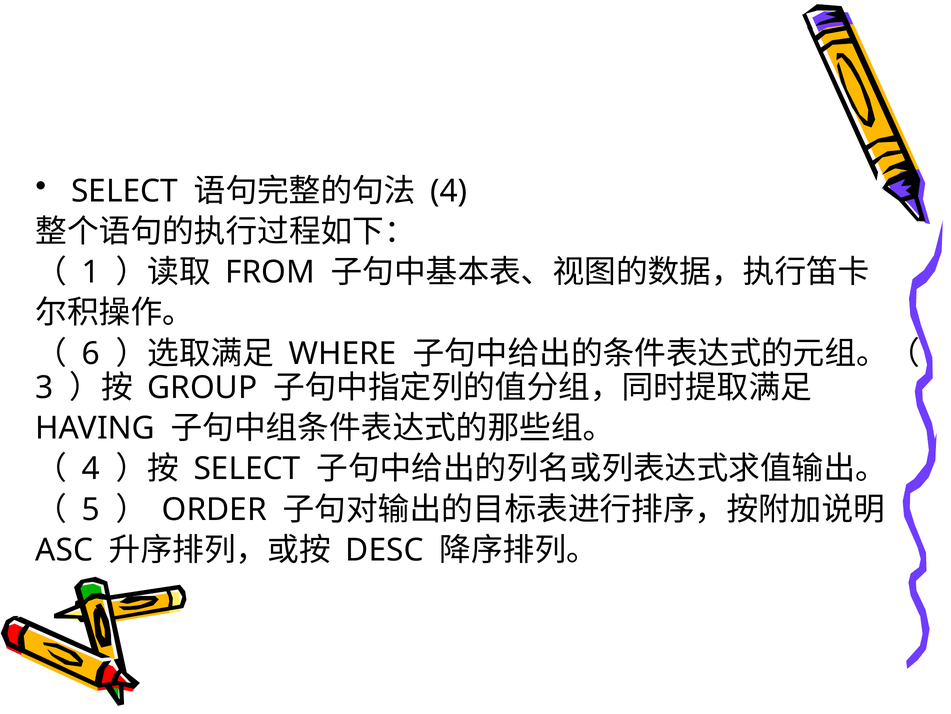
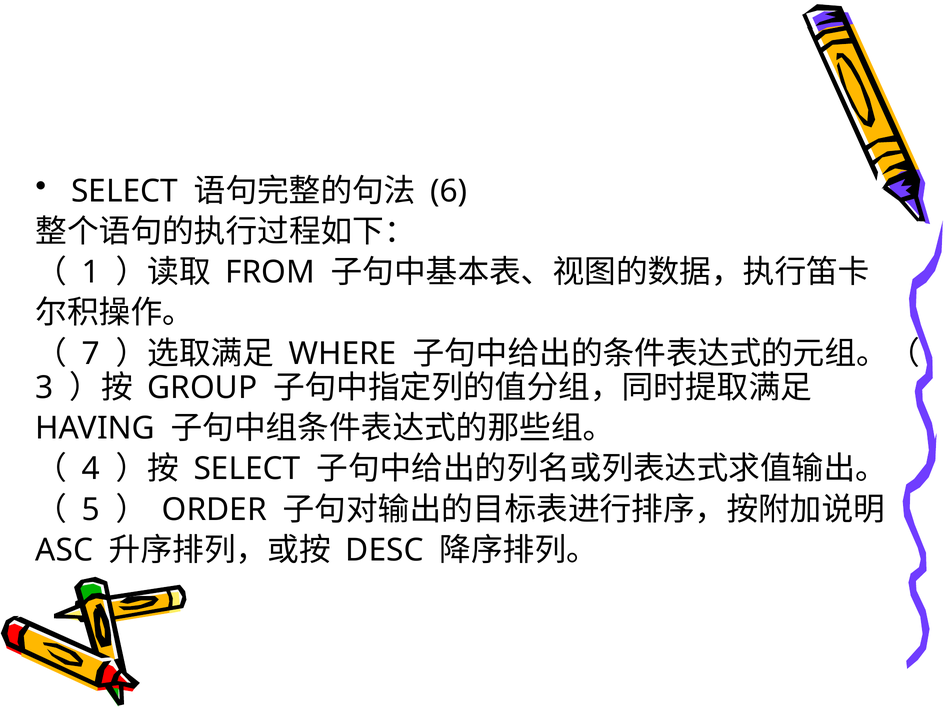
4 at (449, 191): 4 -> 6
6: 6 -> 7
